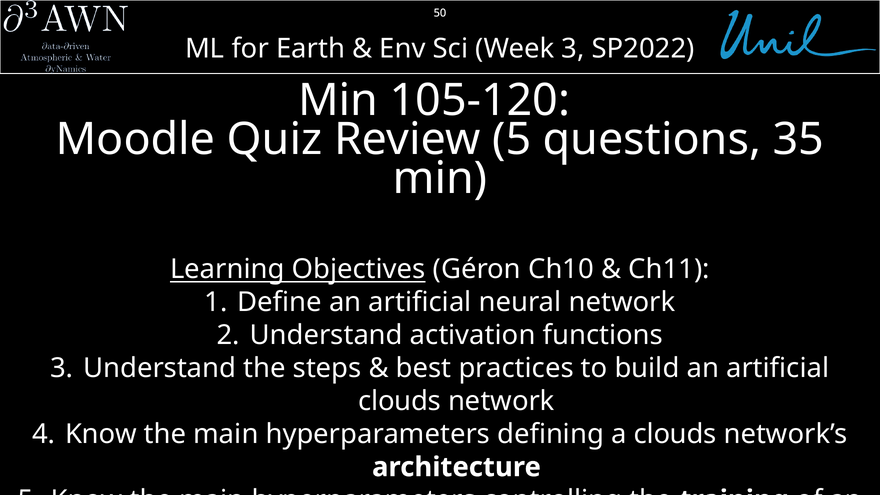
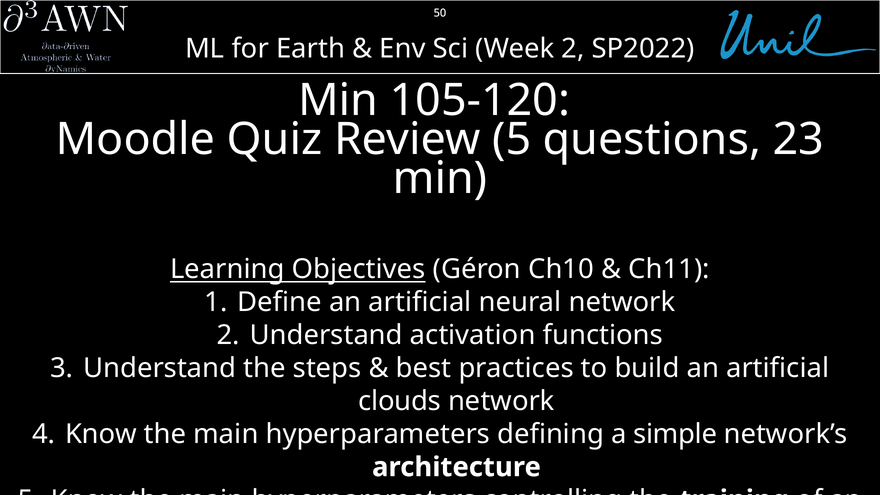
3 at (573, 48): 3 -> 2
35: 35 -> 23
a clouds: clouds -> simple
